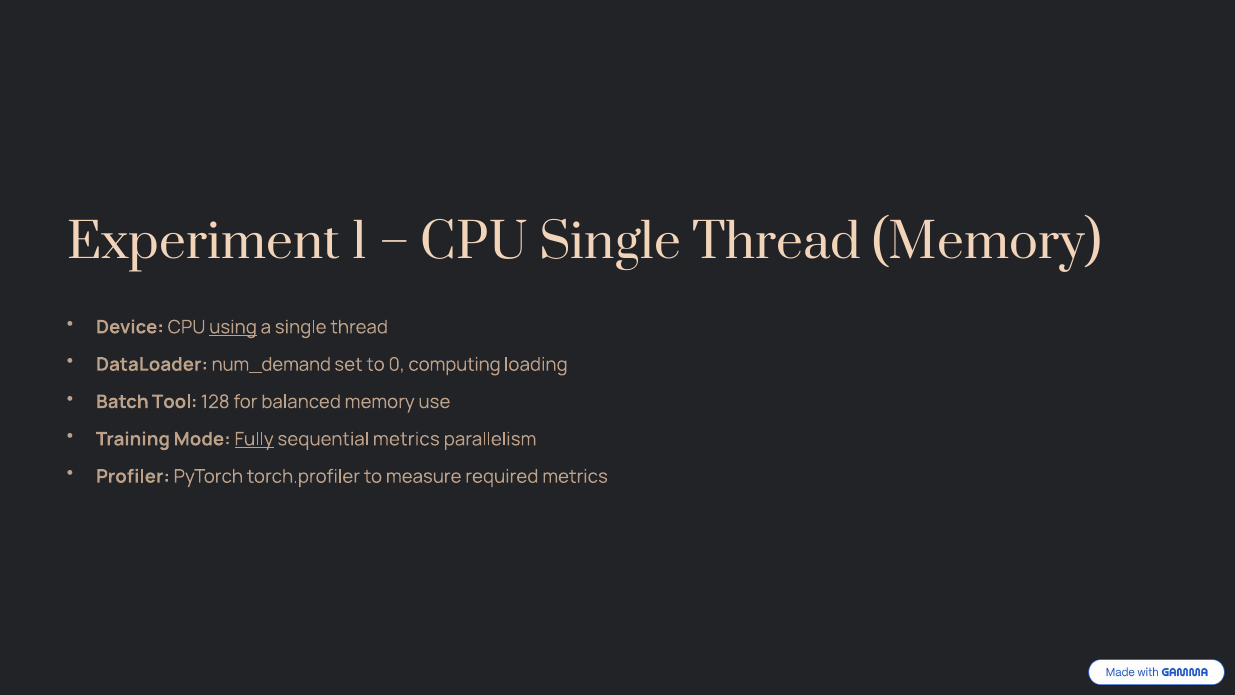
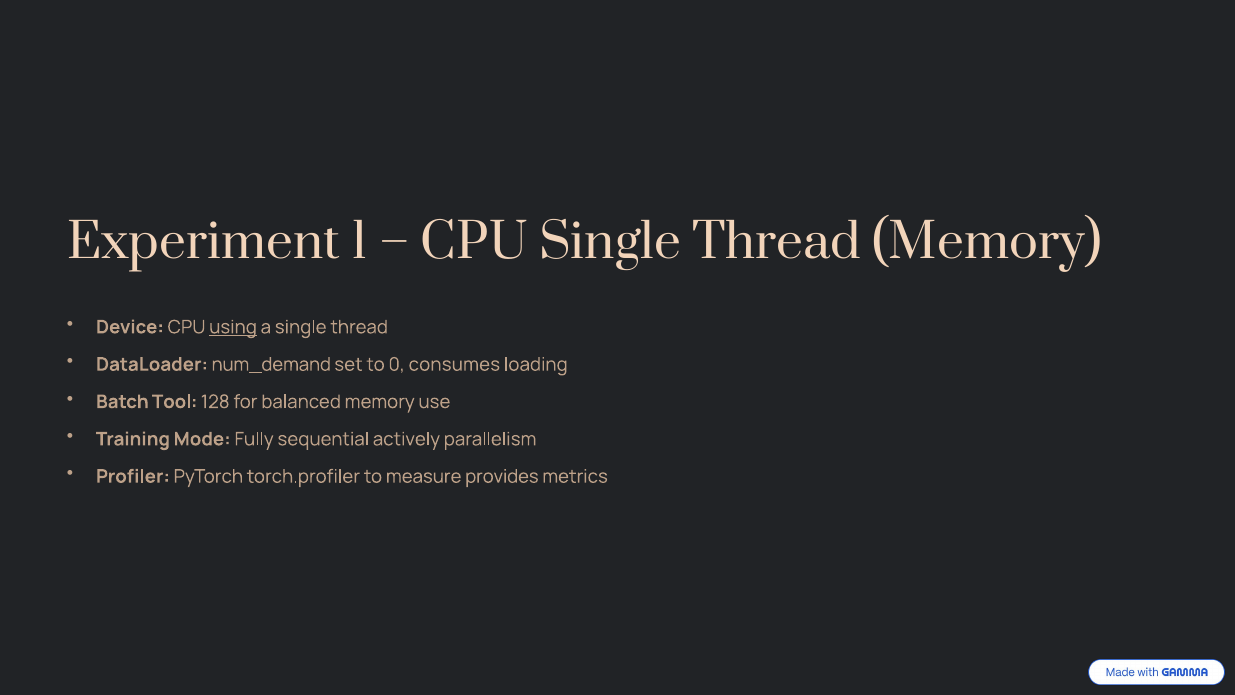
computing: computing -> consumes
Fully underline: present -> none
sequential metrics: metrics -> actively
required: required -> provides
